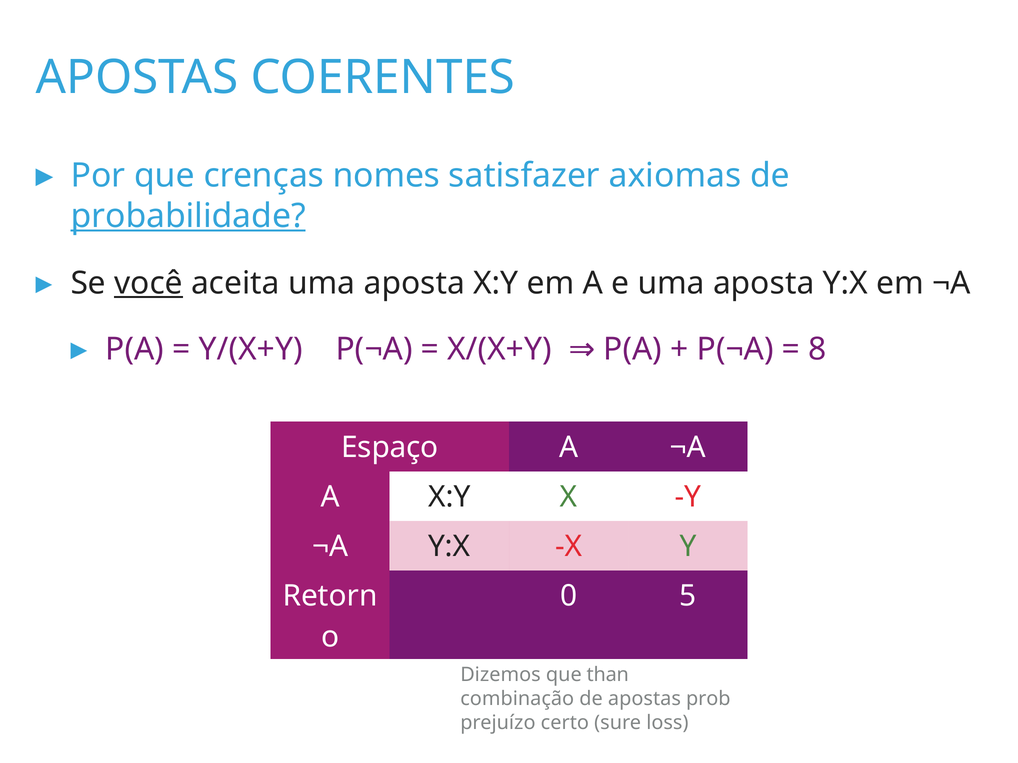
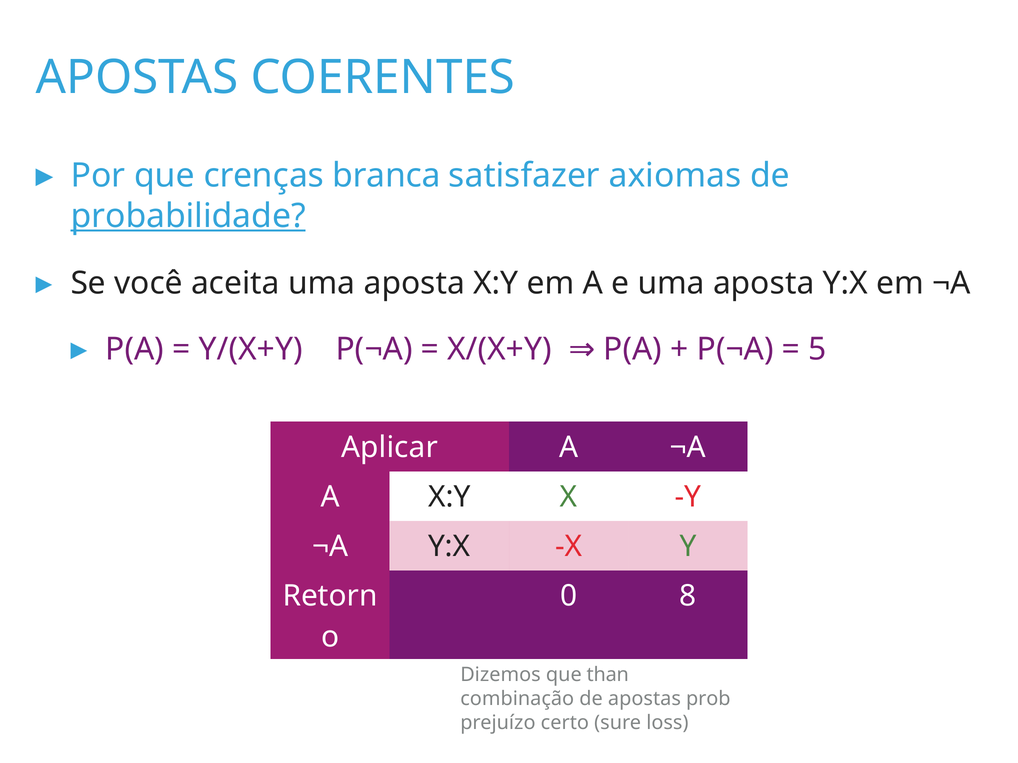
nomes: nomes -> branca
você underline: present -> none
8: 8 -> 5
Espaço: Espaço -> Aplicar
5: 5 -> 8
